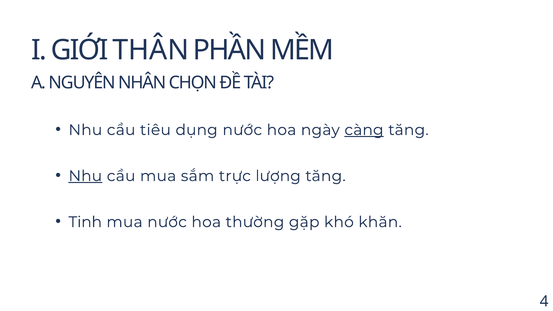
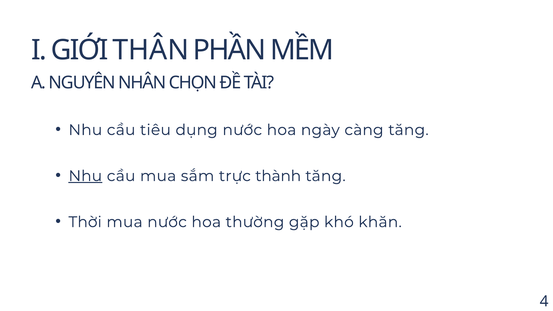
càng underline: present -> none
lượng: lượng -> thành
Tinh: Tinh -> Thời
